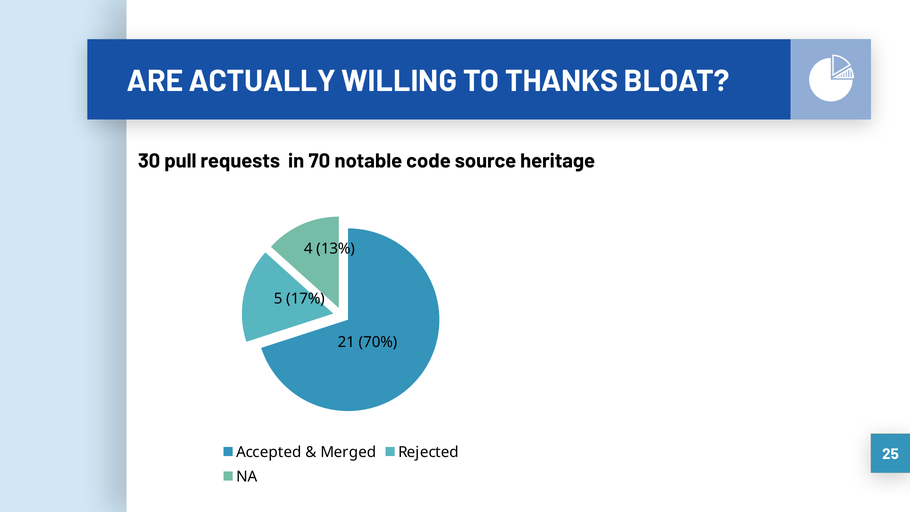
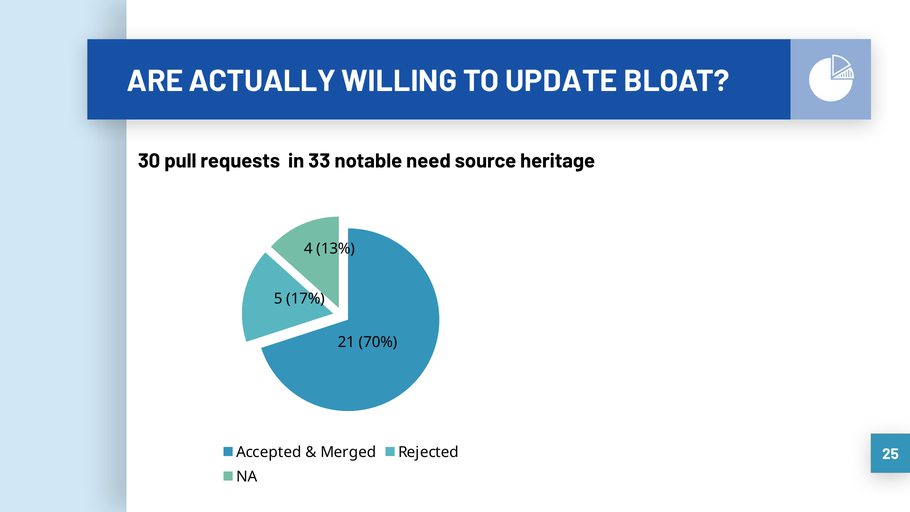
THANKS: THANKS -> UPDATE
70: 70 -> 33
code: code -> need
